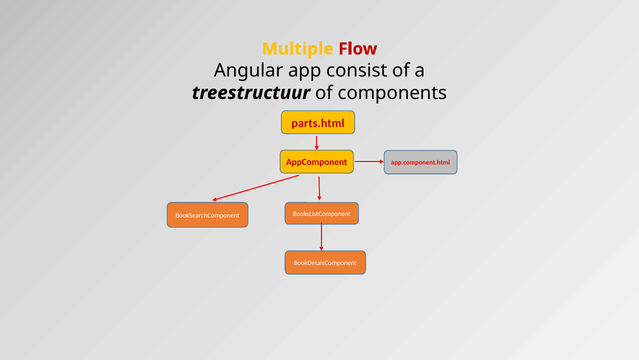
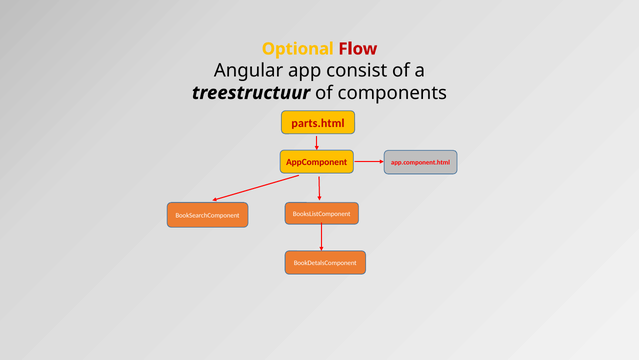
Multiple: Multiple -> Optional
